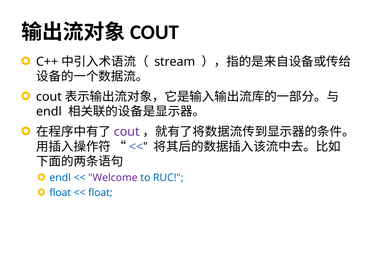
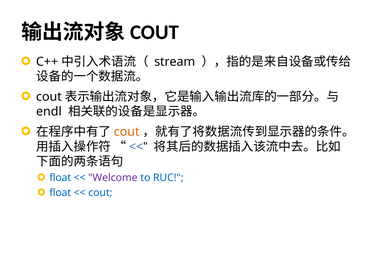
cout at (127, 132) colour: purple -> orange
endl at (60, 178): endl -> float
float at (100, 193): float -> cout
